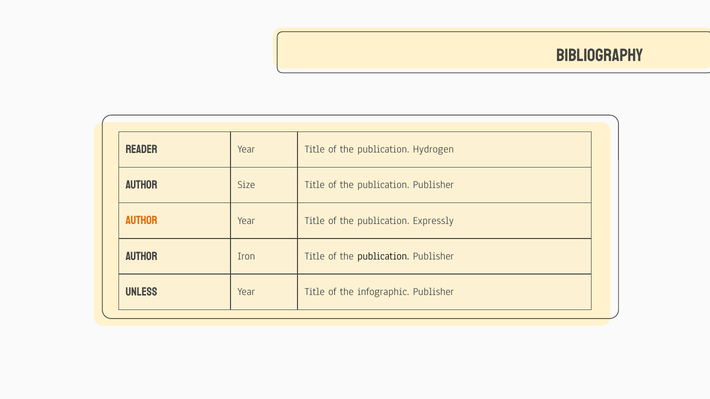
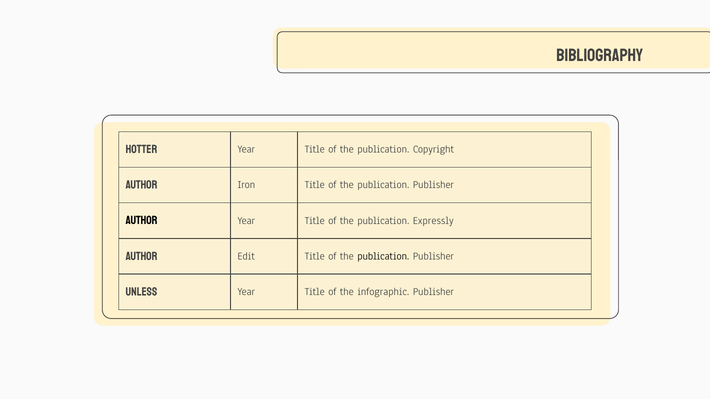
READER: READER -> HOTTER
Hydrogen: Hydrogen -> Copyright
Size: Size -> Iron
AUTHOR at (142, 221) colour: orange -> black
Iron: Iron -> Edit
